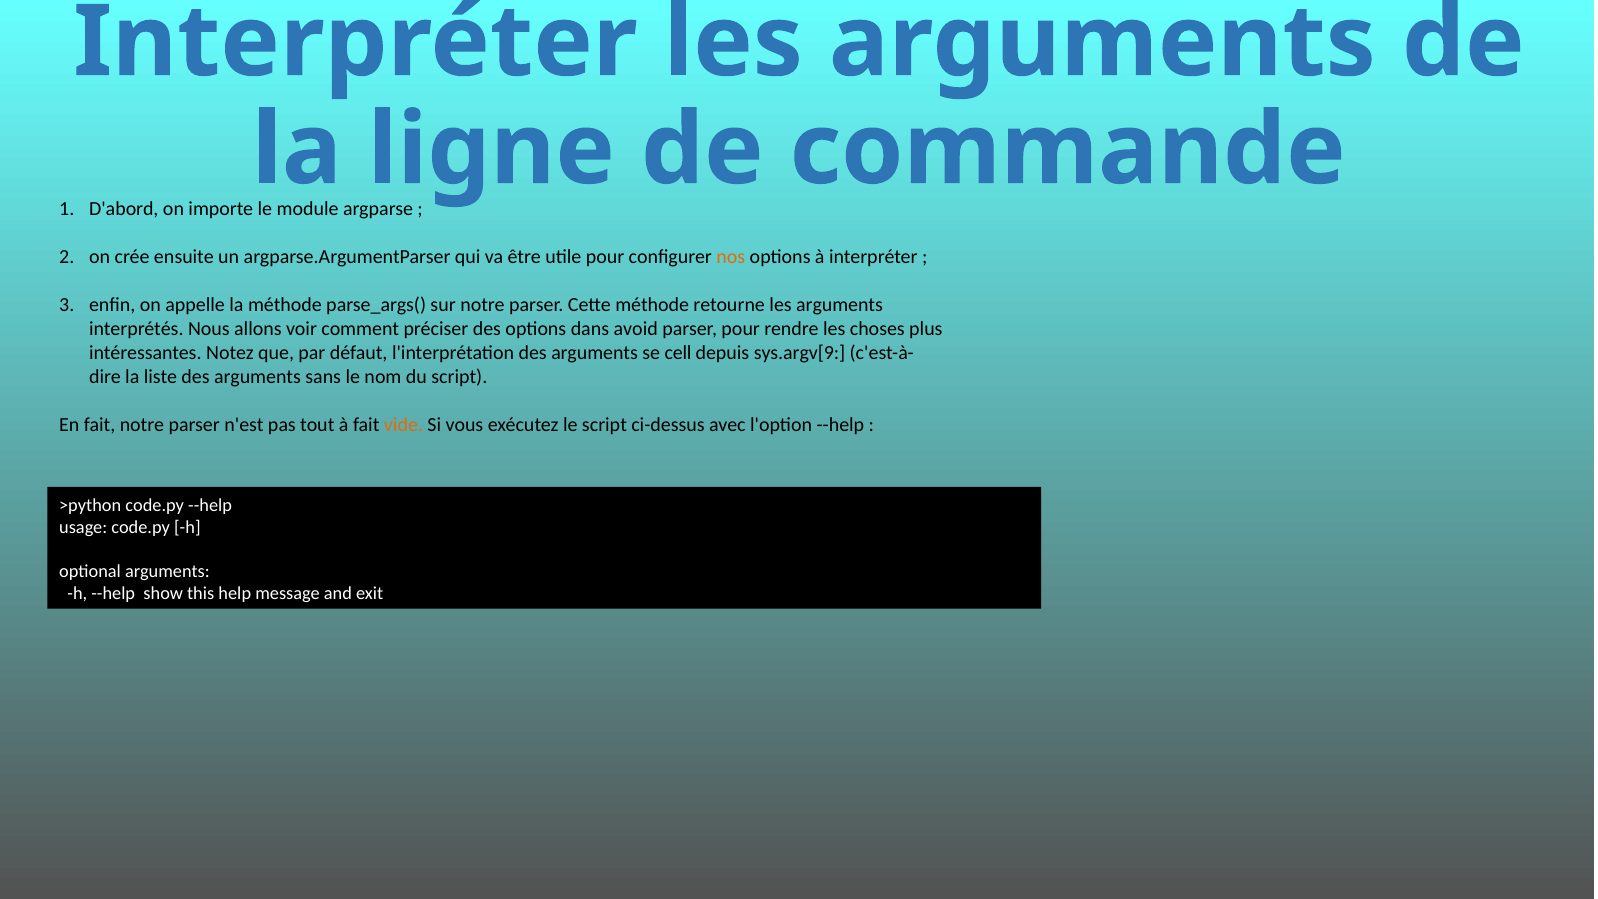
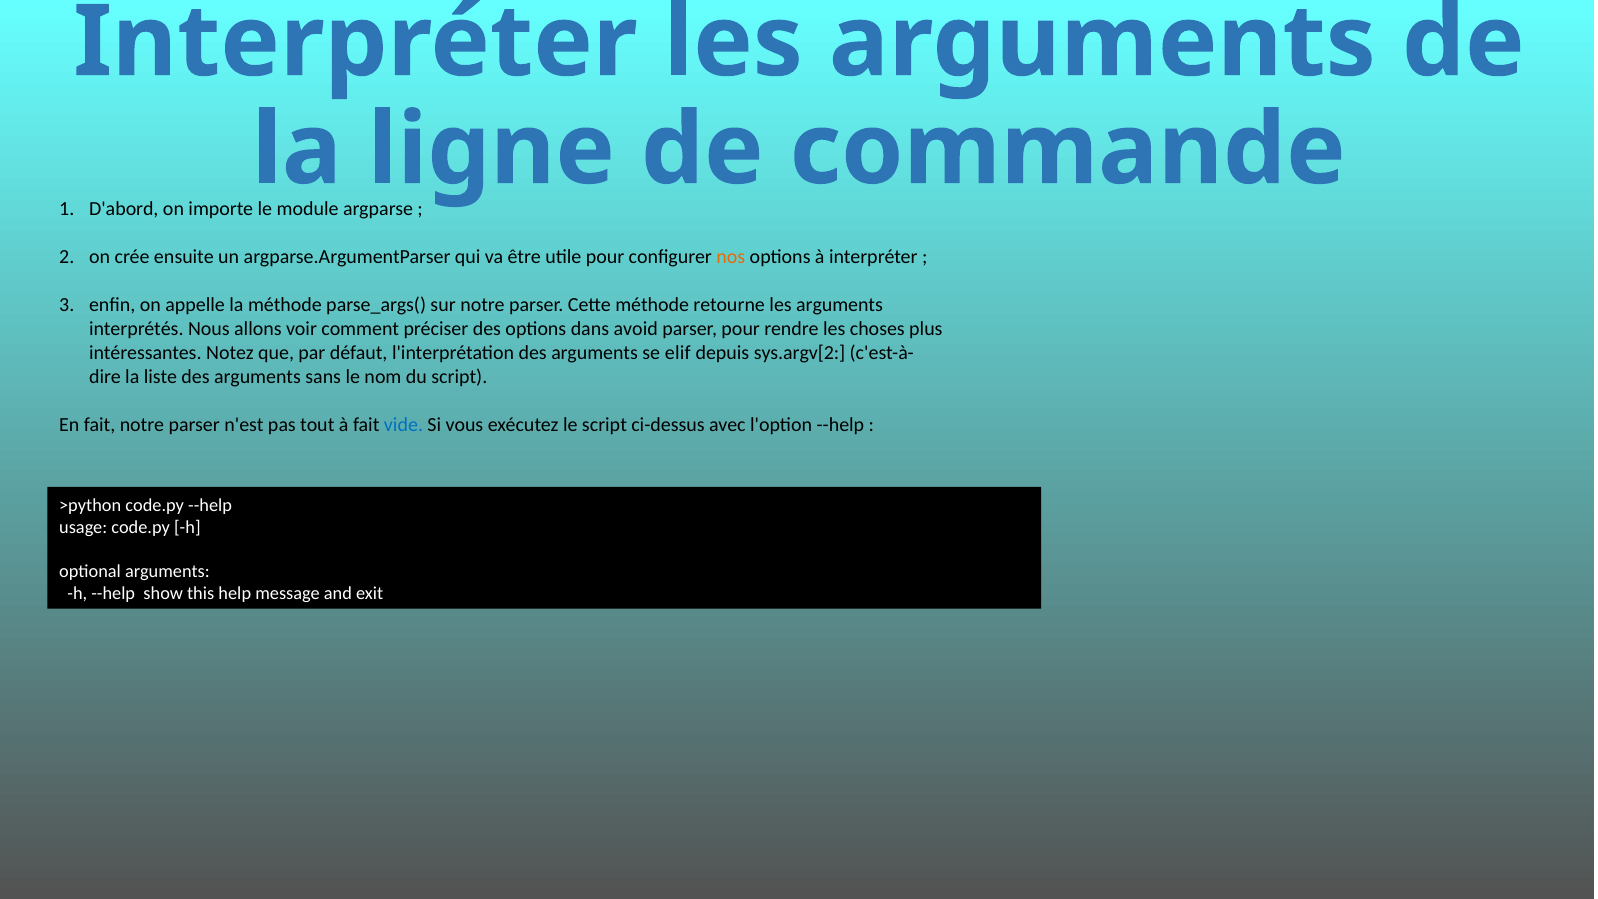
cell: cell -> elif
sys.argv[9: sys.argv[9 -> sys.argv[2
vide colour: orange -> blue
